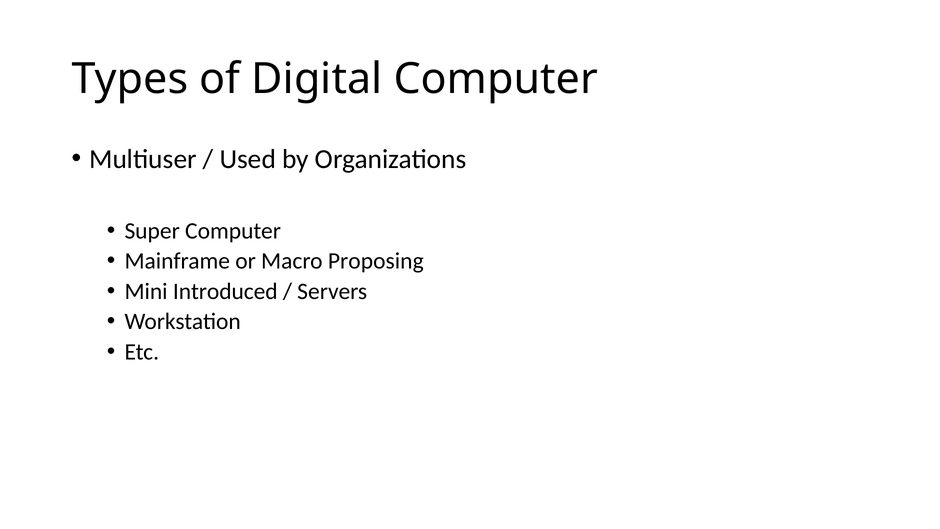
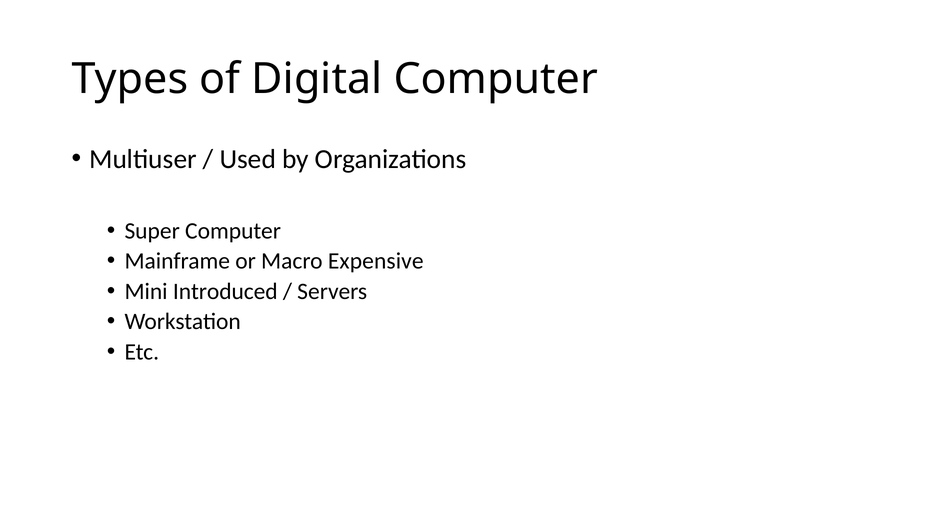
Proposing: Proposing -> Expensive
